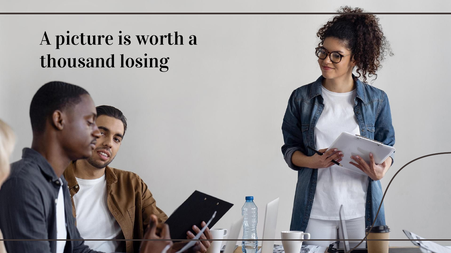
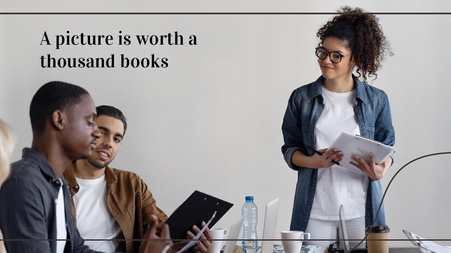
losing: losing -> books
